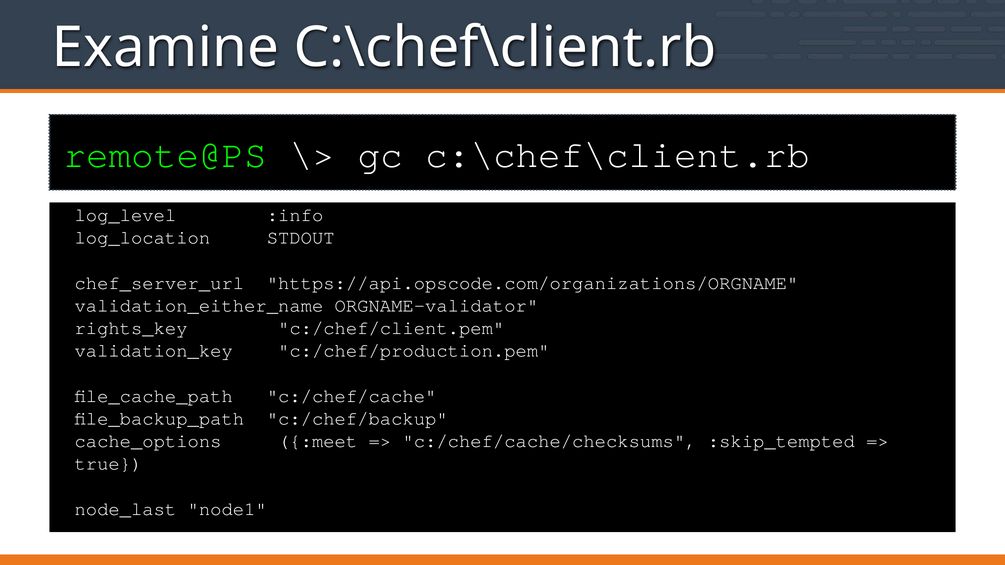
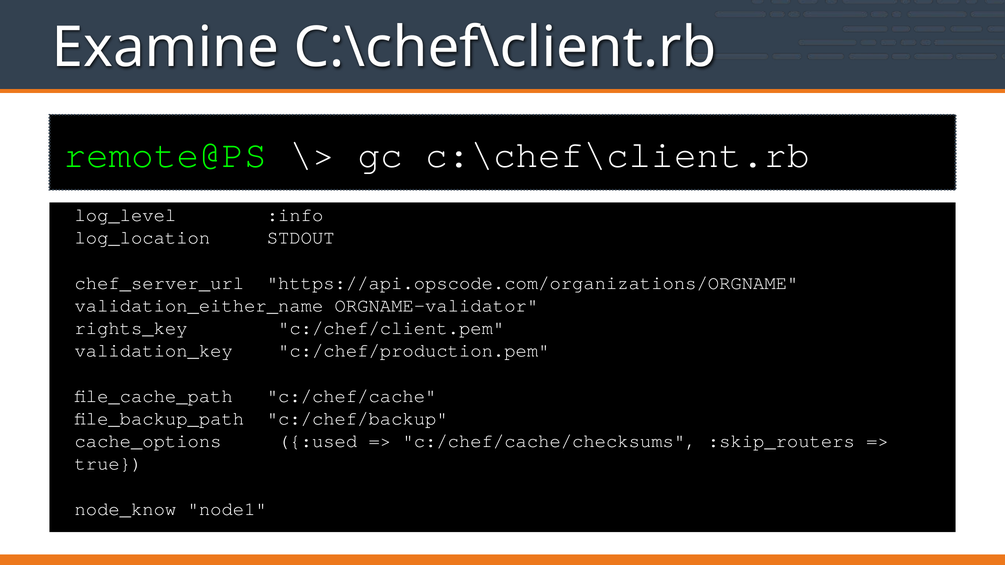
:meet: :meet -> :used
:skip_tempted: :skip_tempted -> :skip_routers
node_last: node_last -> node_know
